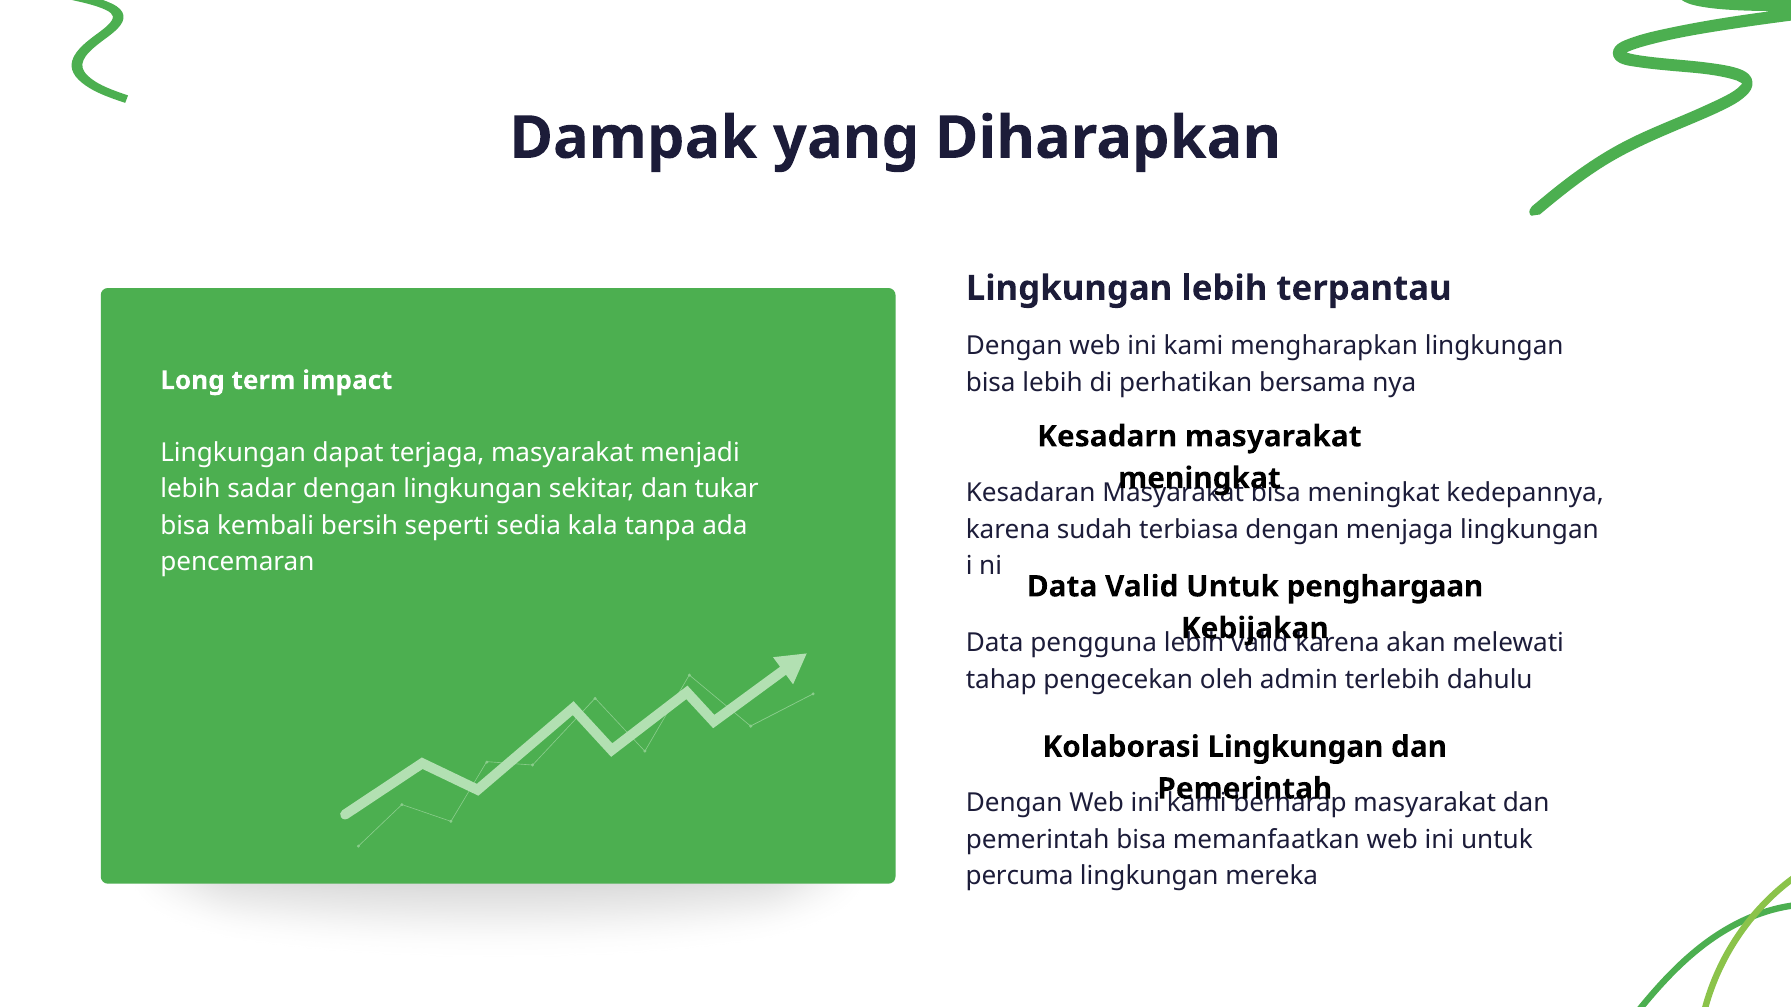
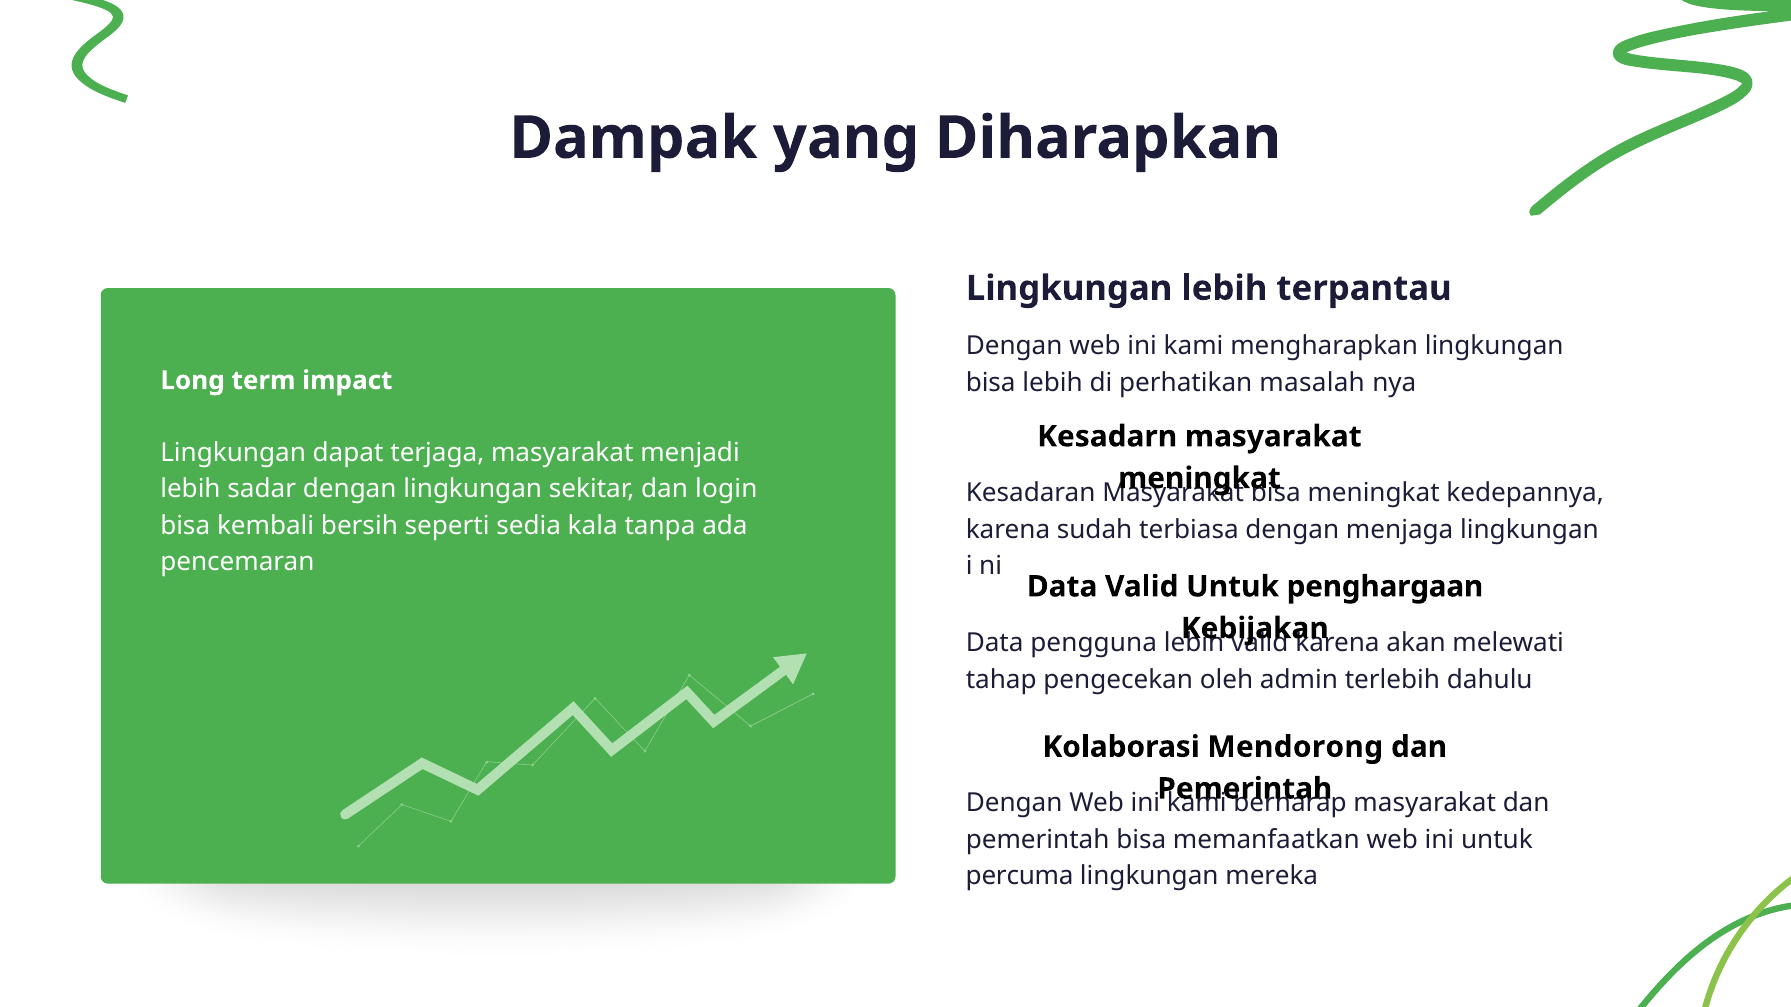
bersama: bersama -> masalah
tukar: tukar -> login
Kolaborasi Lingkungan: Lingkungan -> Mendorong
